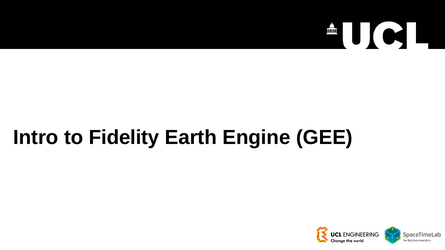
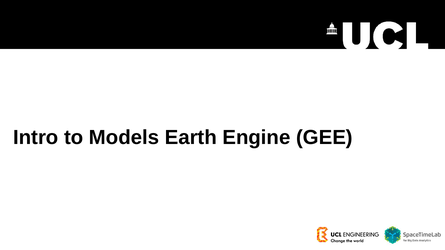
Fidelity: Fidelity -> Models
